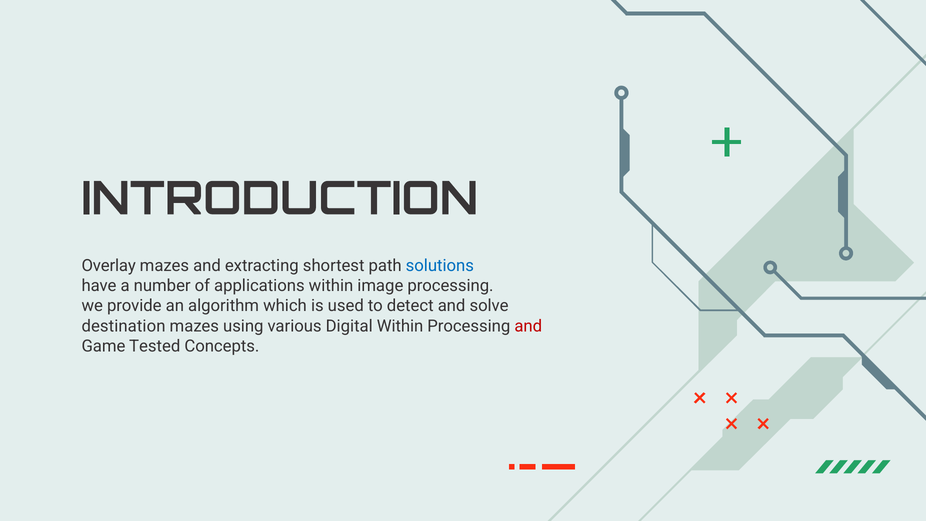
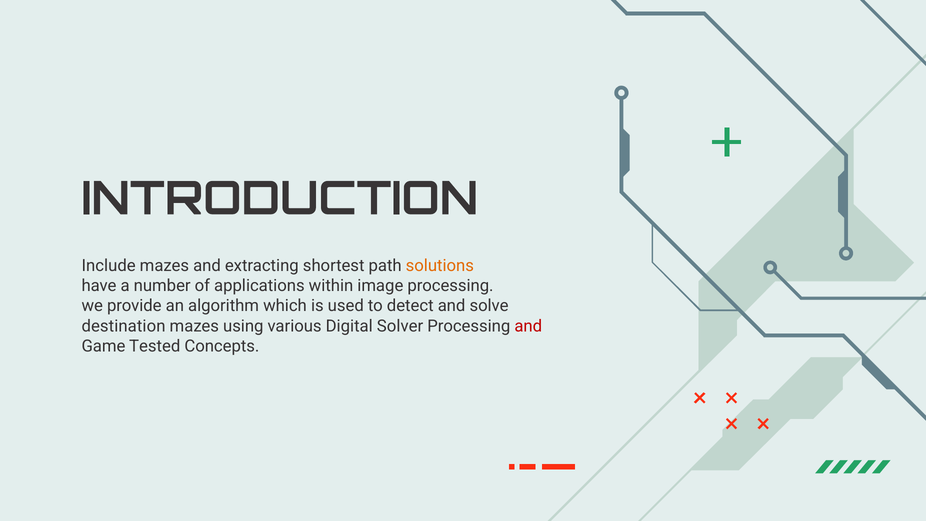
Overlay: Overlay -> Include
solutions colour: blue -> orange
Digital Within: Within -> Solver
